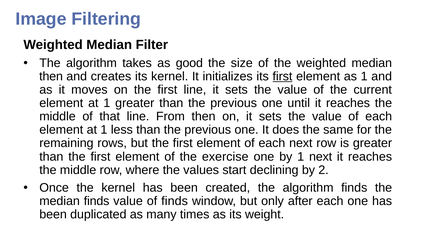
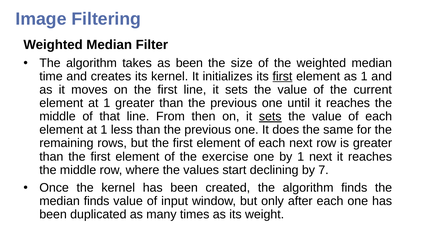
as good: good -> been
then at (51, 76): then -> time
sets at (270, 116) underline: none -> present
2: 2 -> 7
of finds: finds -> input
